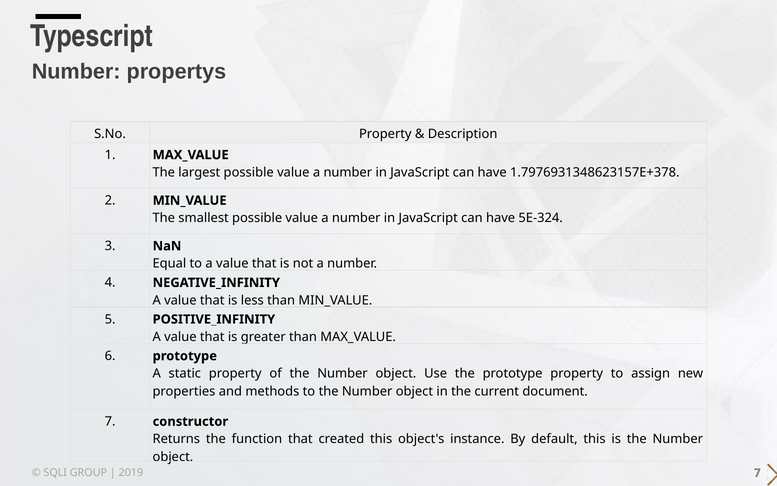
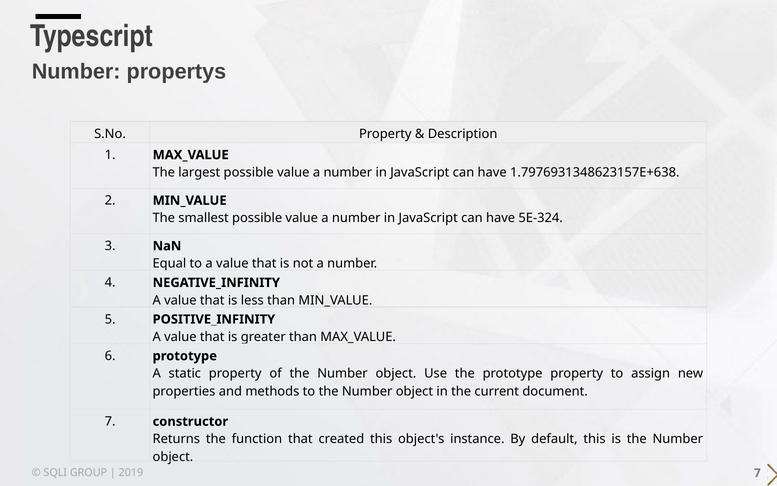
1.7976931348623157E+378: 1.7976931348623157E+378 -> 1.7976931348623157E+638
